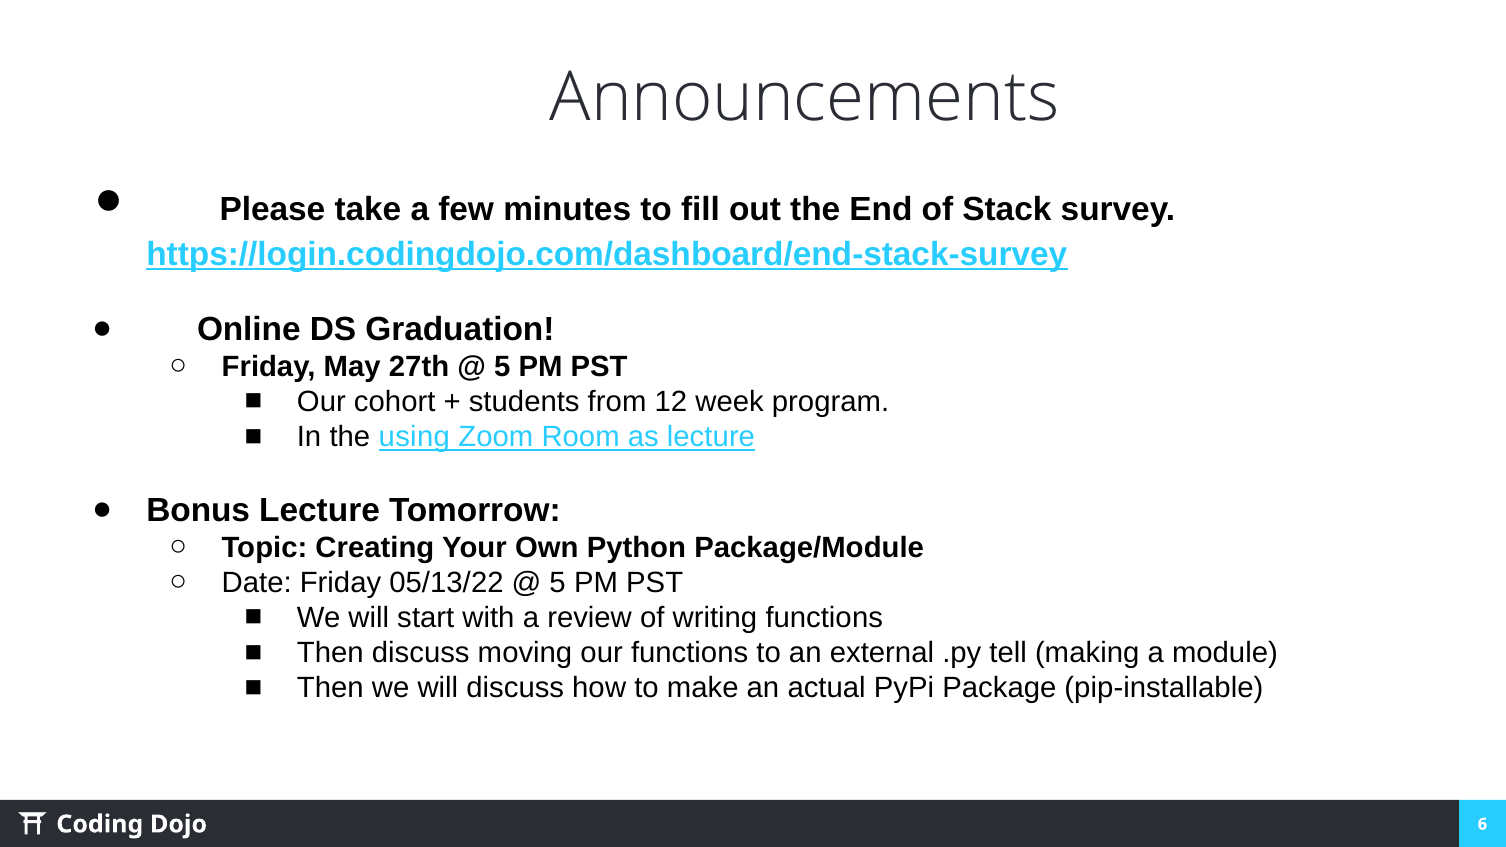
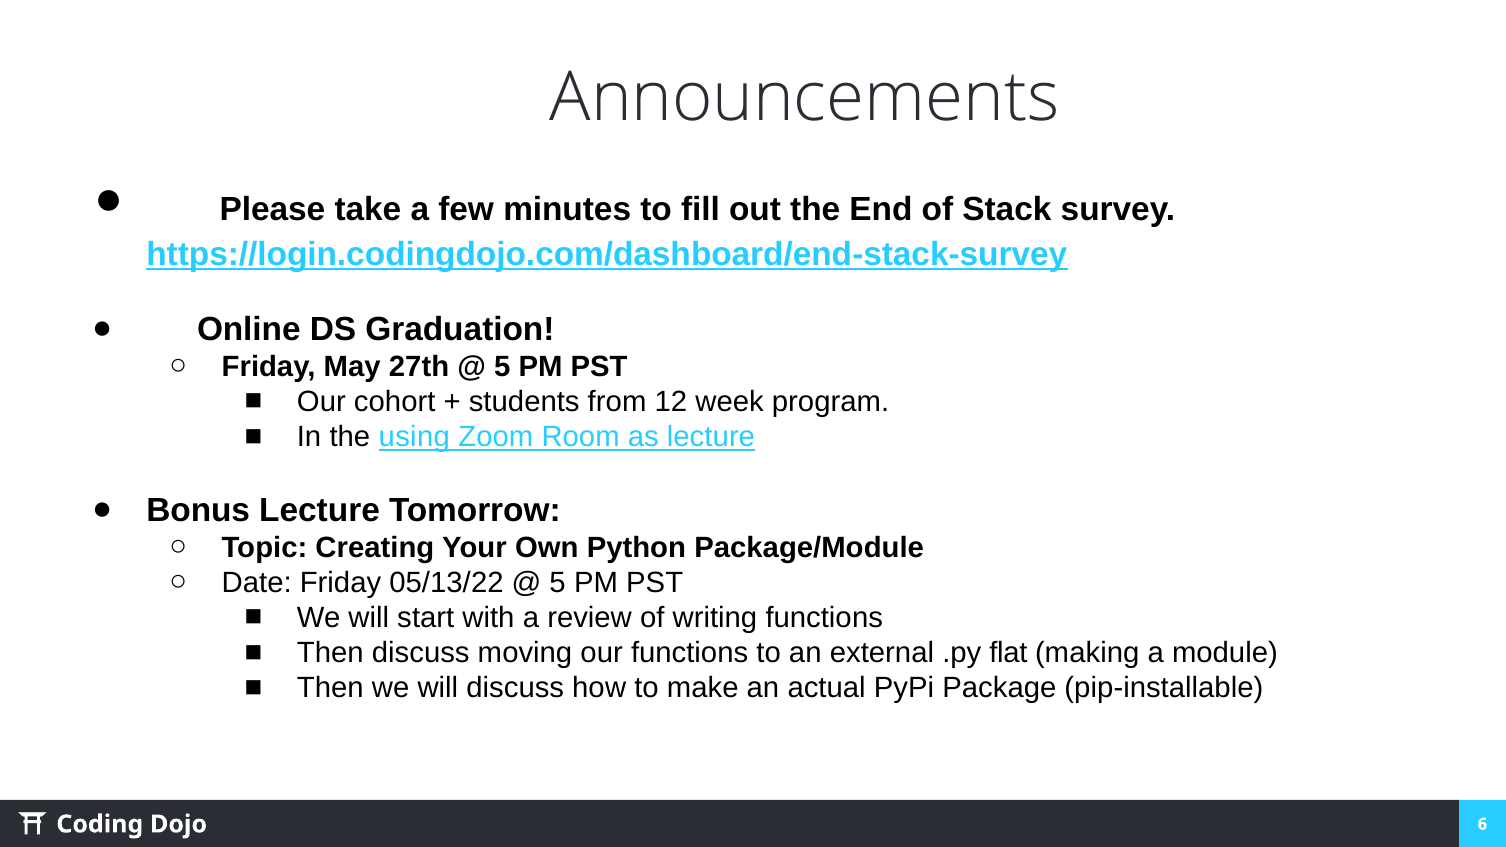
tell: tell -> flat
